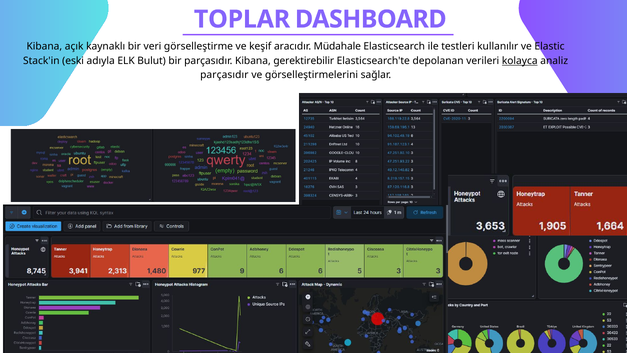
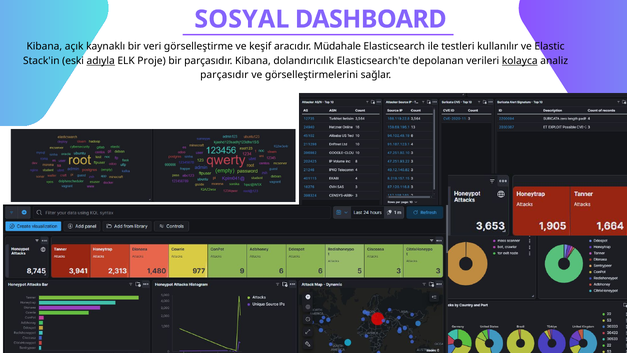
TOPLAR: TOPLAR -> SOSYAL
adıyla underline: none -> present
Bulut: Bulut -> Proje
gerektirebilir: gerektirebilir -> dolandırıcılık
